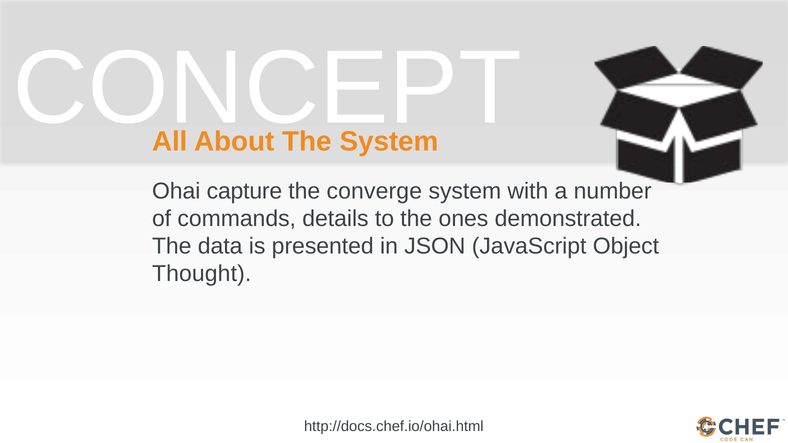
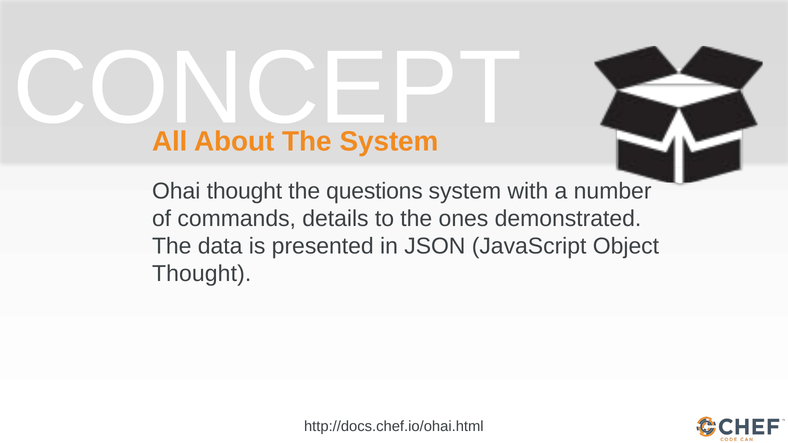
Ohai capture: capture -> thought
converge: converge -> questions
